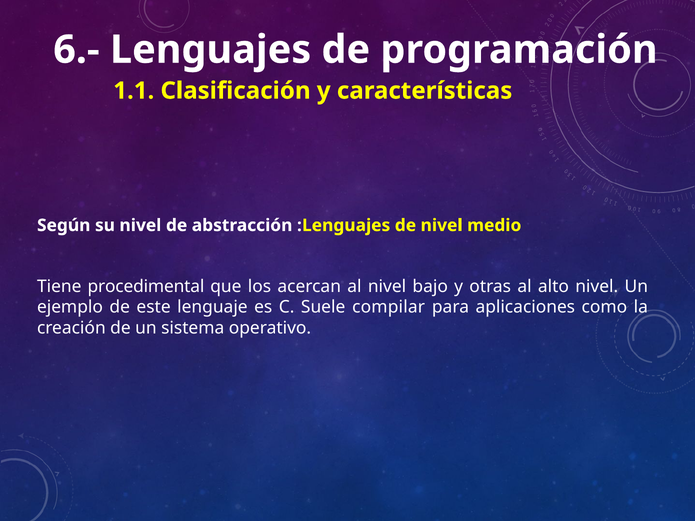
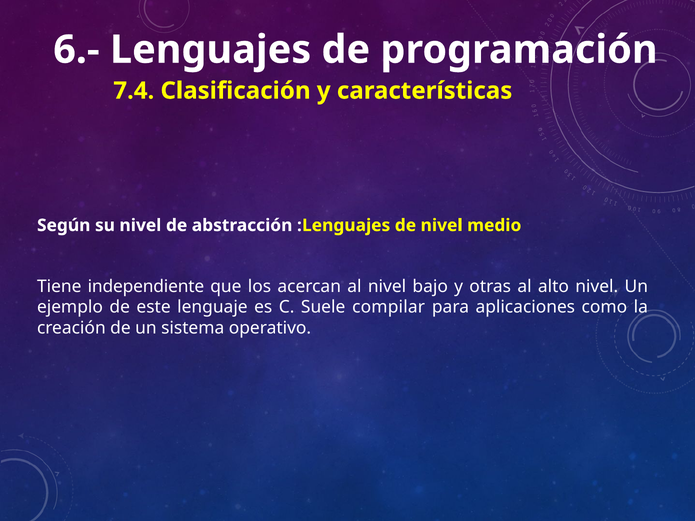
1.1: 1.1 -> 7.4
procedimental: procedimental -> independiente
